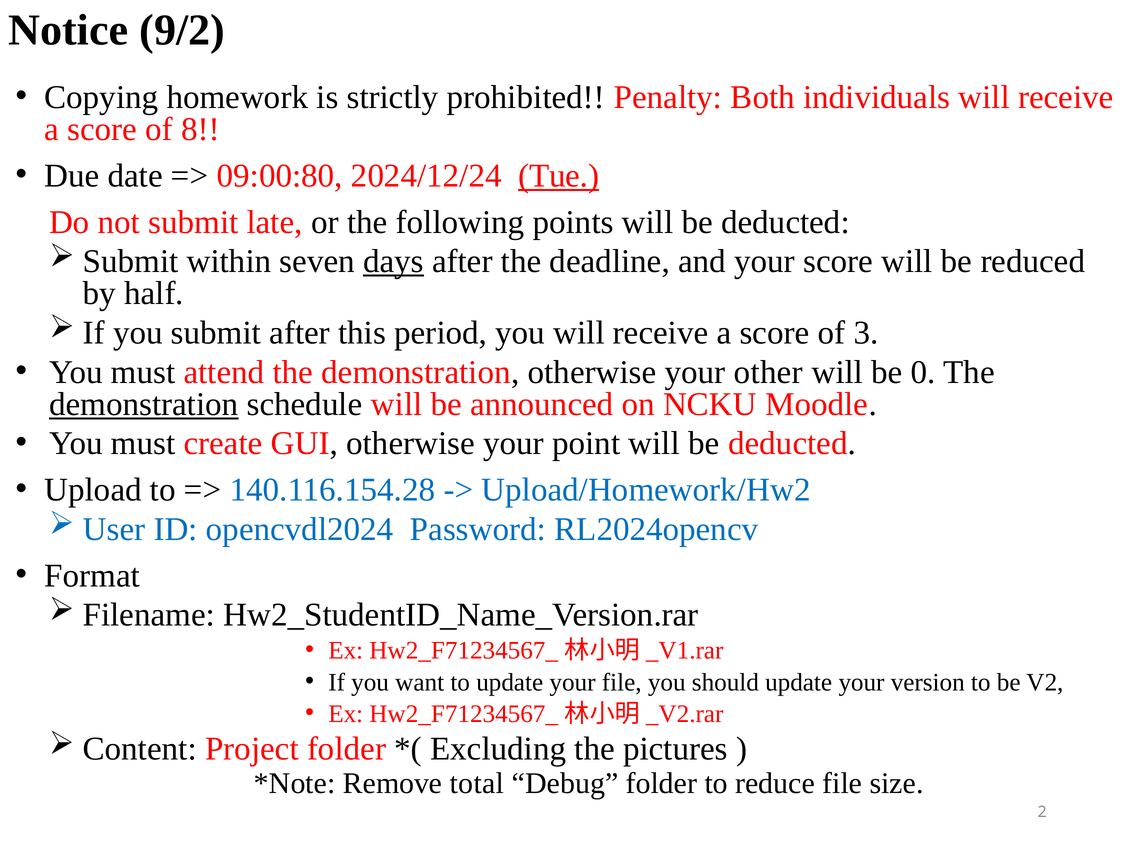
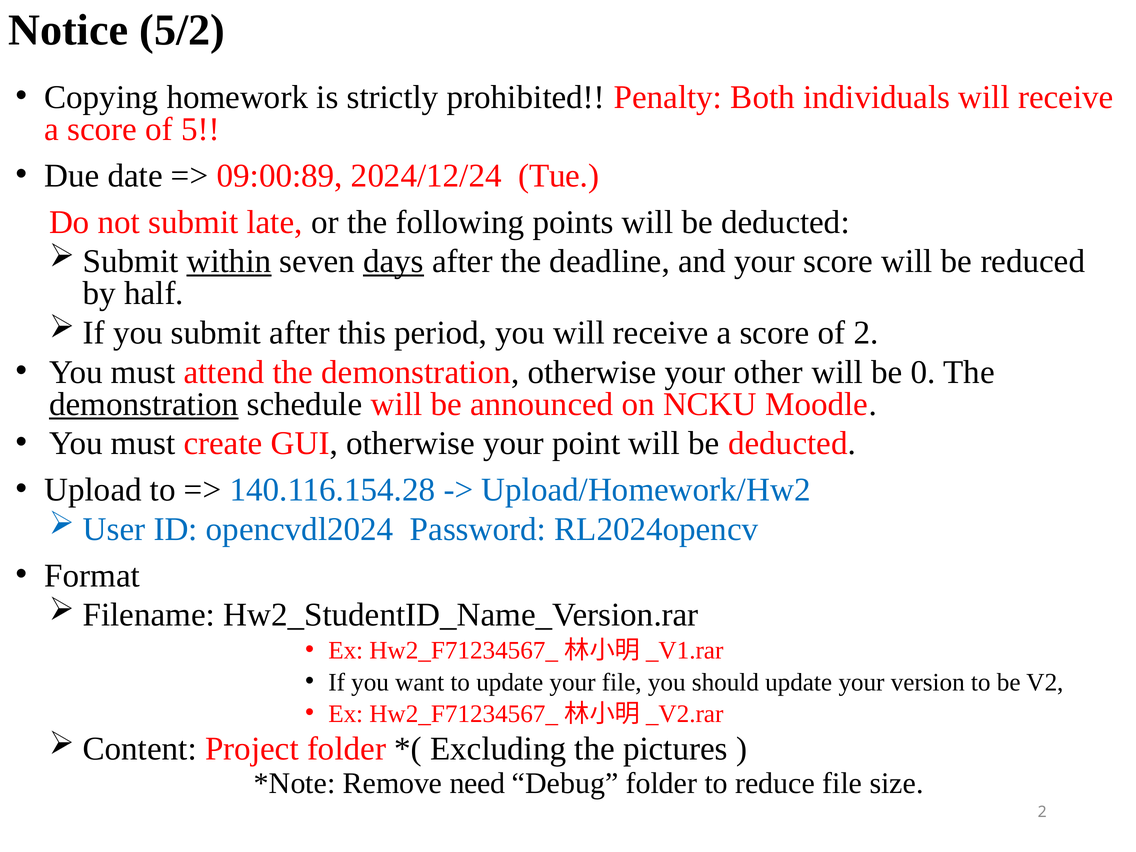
9/2: 9/2 -> 5/2
8: 8 -> 5
09:00:80: 09:00:80 -> 09:00:89
Tue underline: present -> none
within underline: none -> present
of 3: 3 -> 2
total: total -> need
